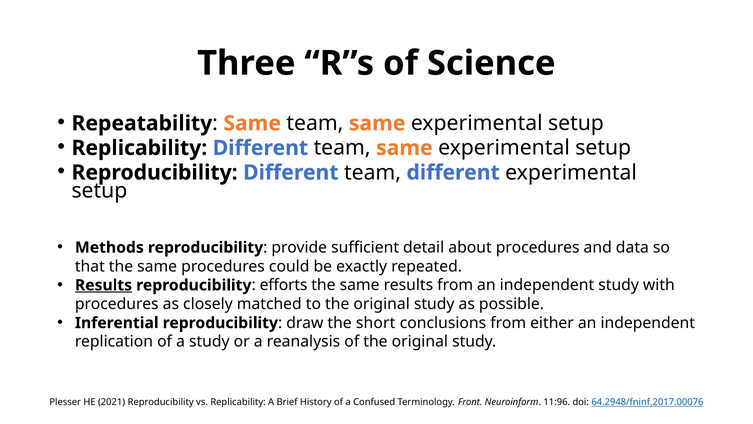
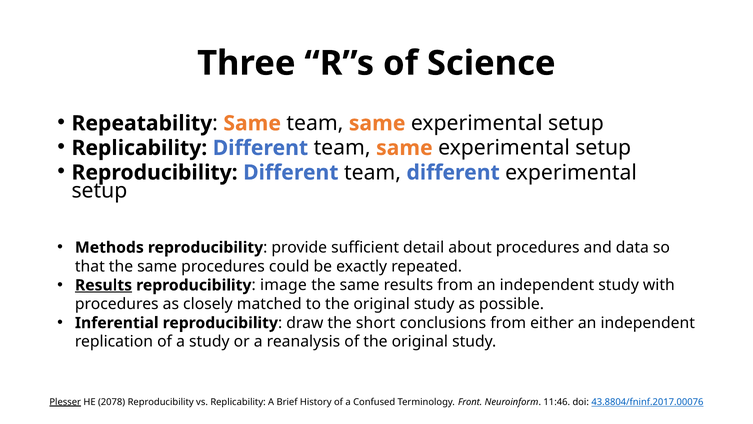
efforts: efforts -> image
Plesser underline: none -> present
2021: 2021 -> 2078
11:96: 11:96 -> 11:46
64.2948/fninf.2017.00076: 64.2948/fninf.2017.00076 -> 43.8804/fninf.2017.00076
